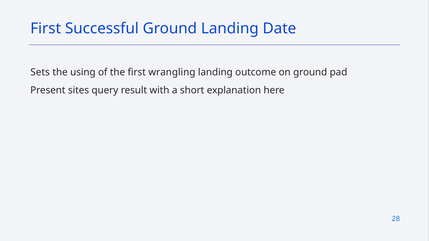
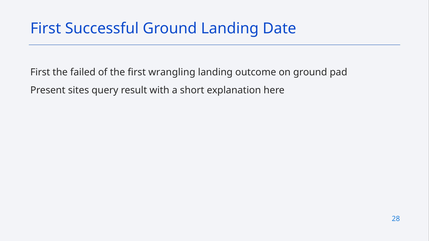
Sets at (40, 72): Sets -> First
using: using -> failed
